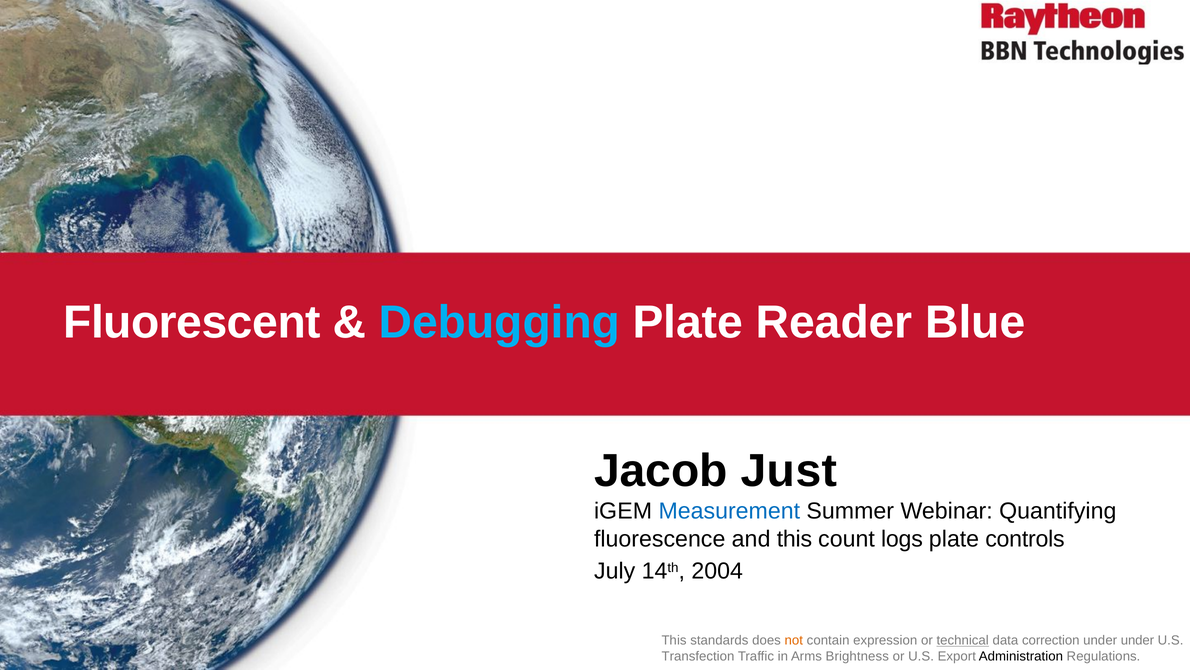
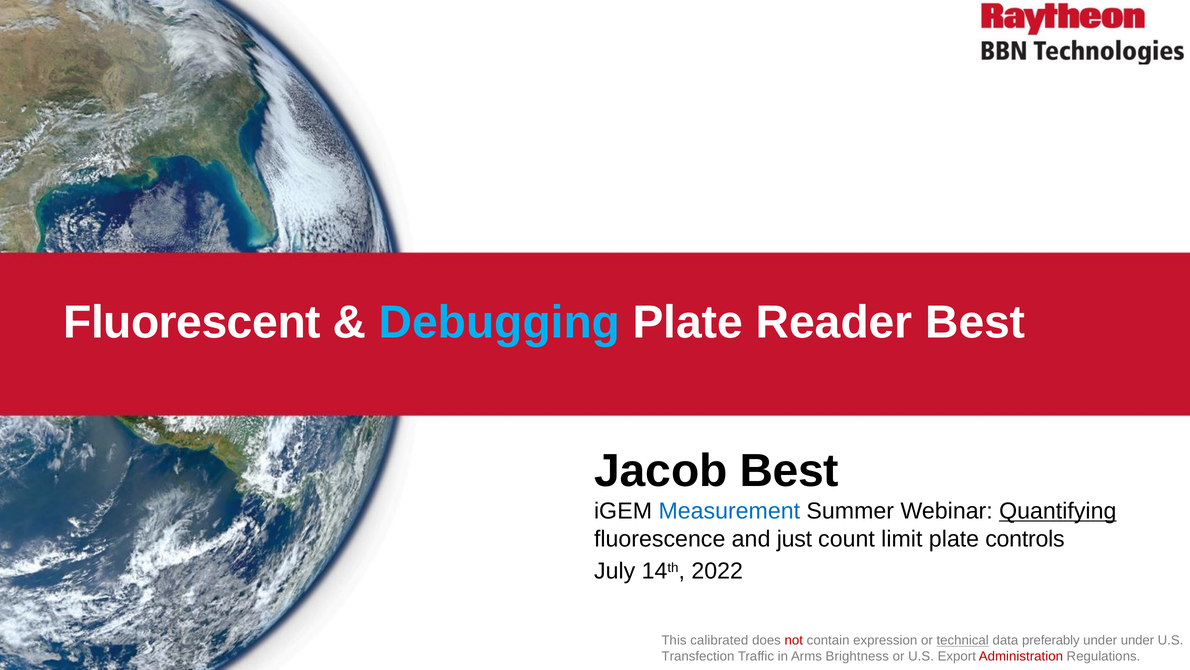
Reader Blue: Blue -> Best
Jacob Just: Just -> Best
Quantifying underline: none -> present
and this: this -> just
logs: logs -> limit
2004: 2004 -> 2022
standards: standards -> calibrated
not colour: orange -> red
correction: correction -> preferably
Administration colour: black -> red
